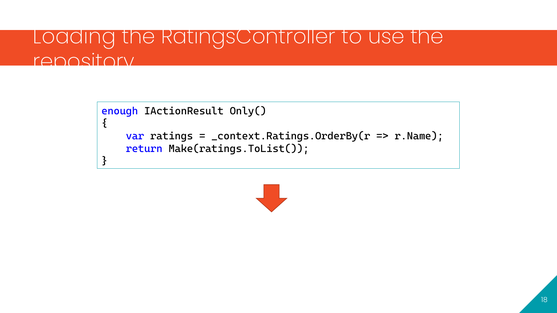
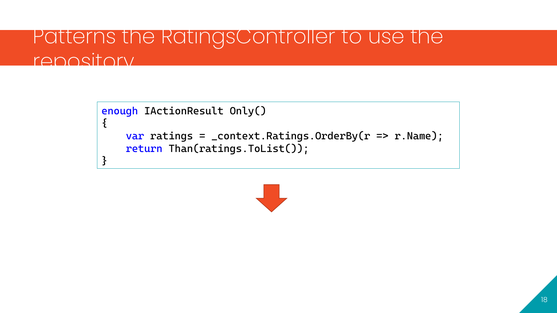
Loading: Loading -> Patterns
Make(ratings.ToList(: Make(ratings.ToList( -> Than(ratings.ToList(
